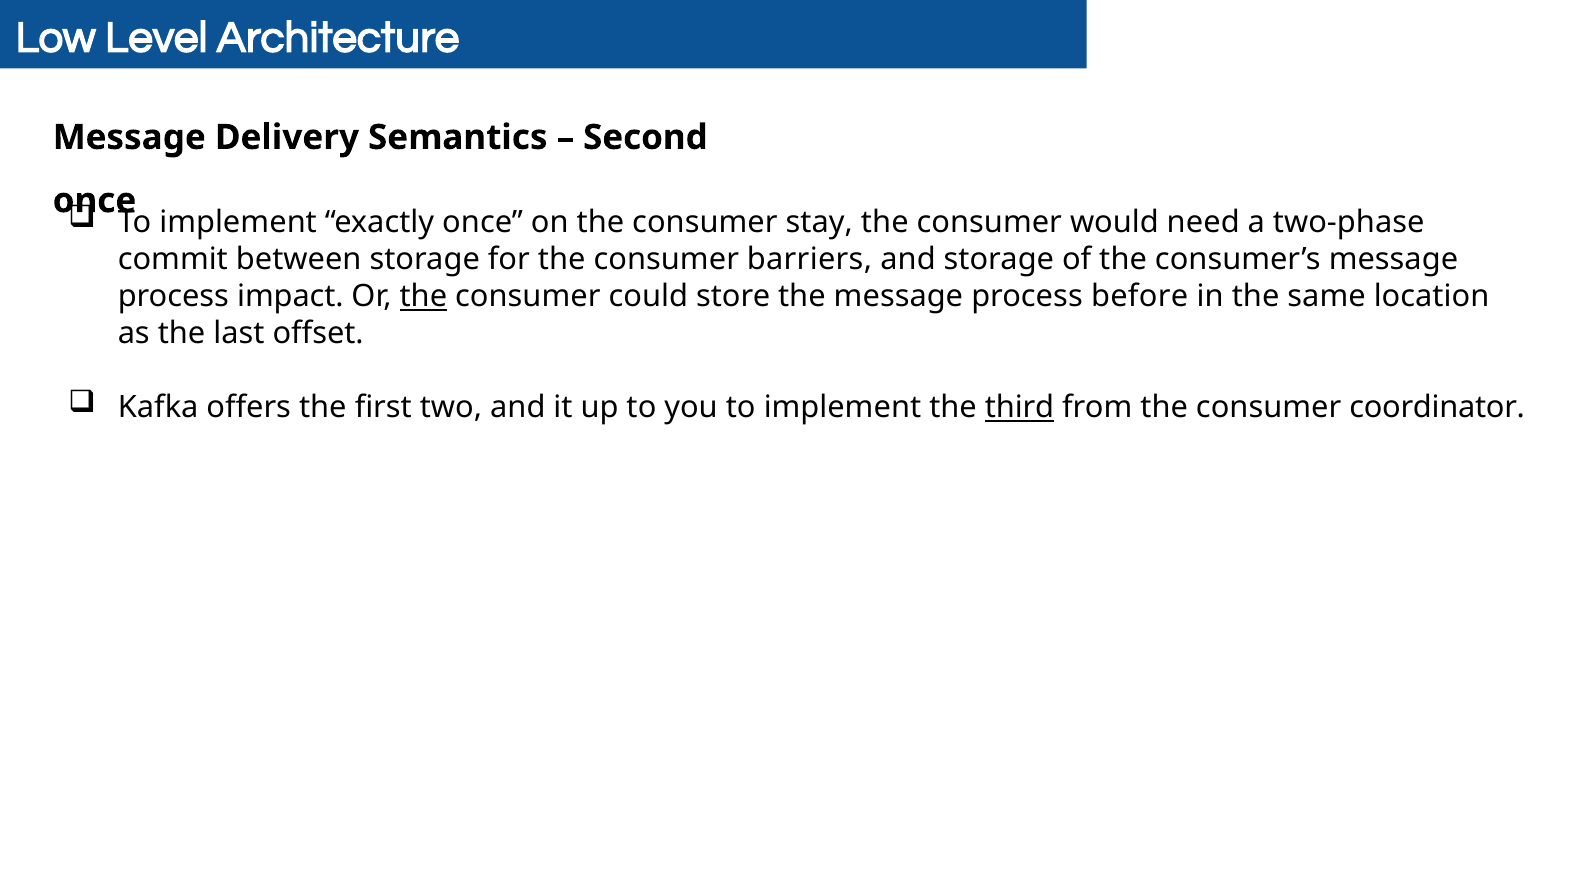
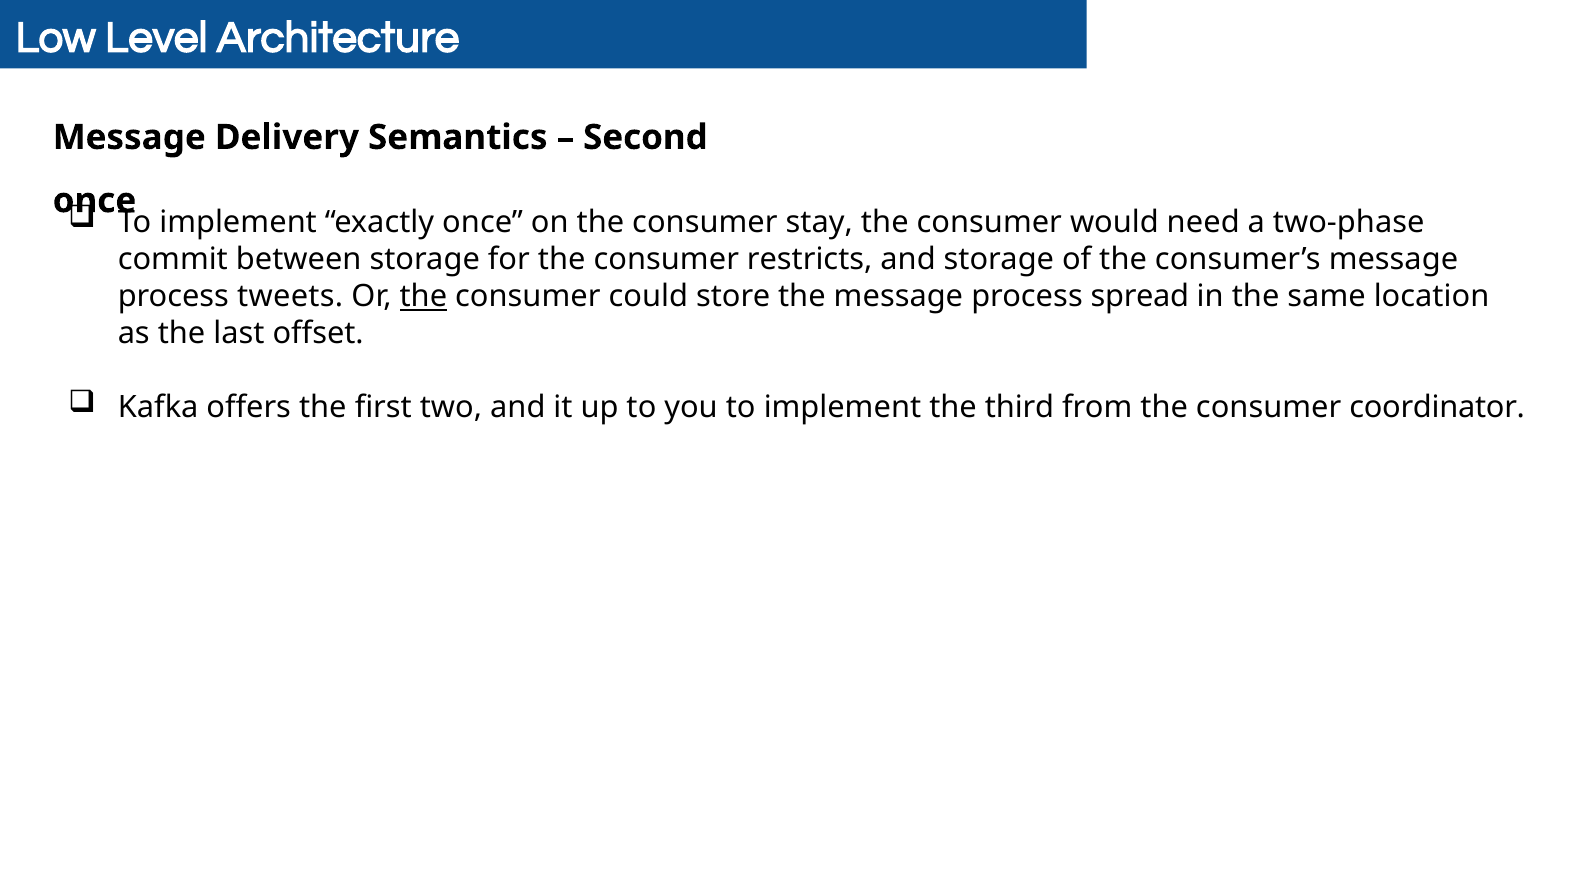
barriers: barriers -> restricts
impact: impact -> tweets
before: before -> spread
third underline: present -> none
